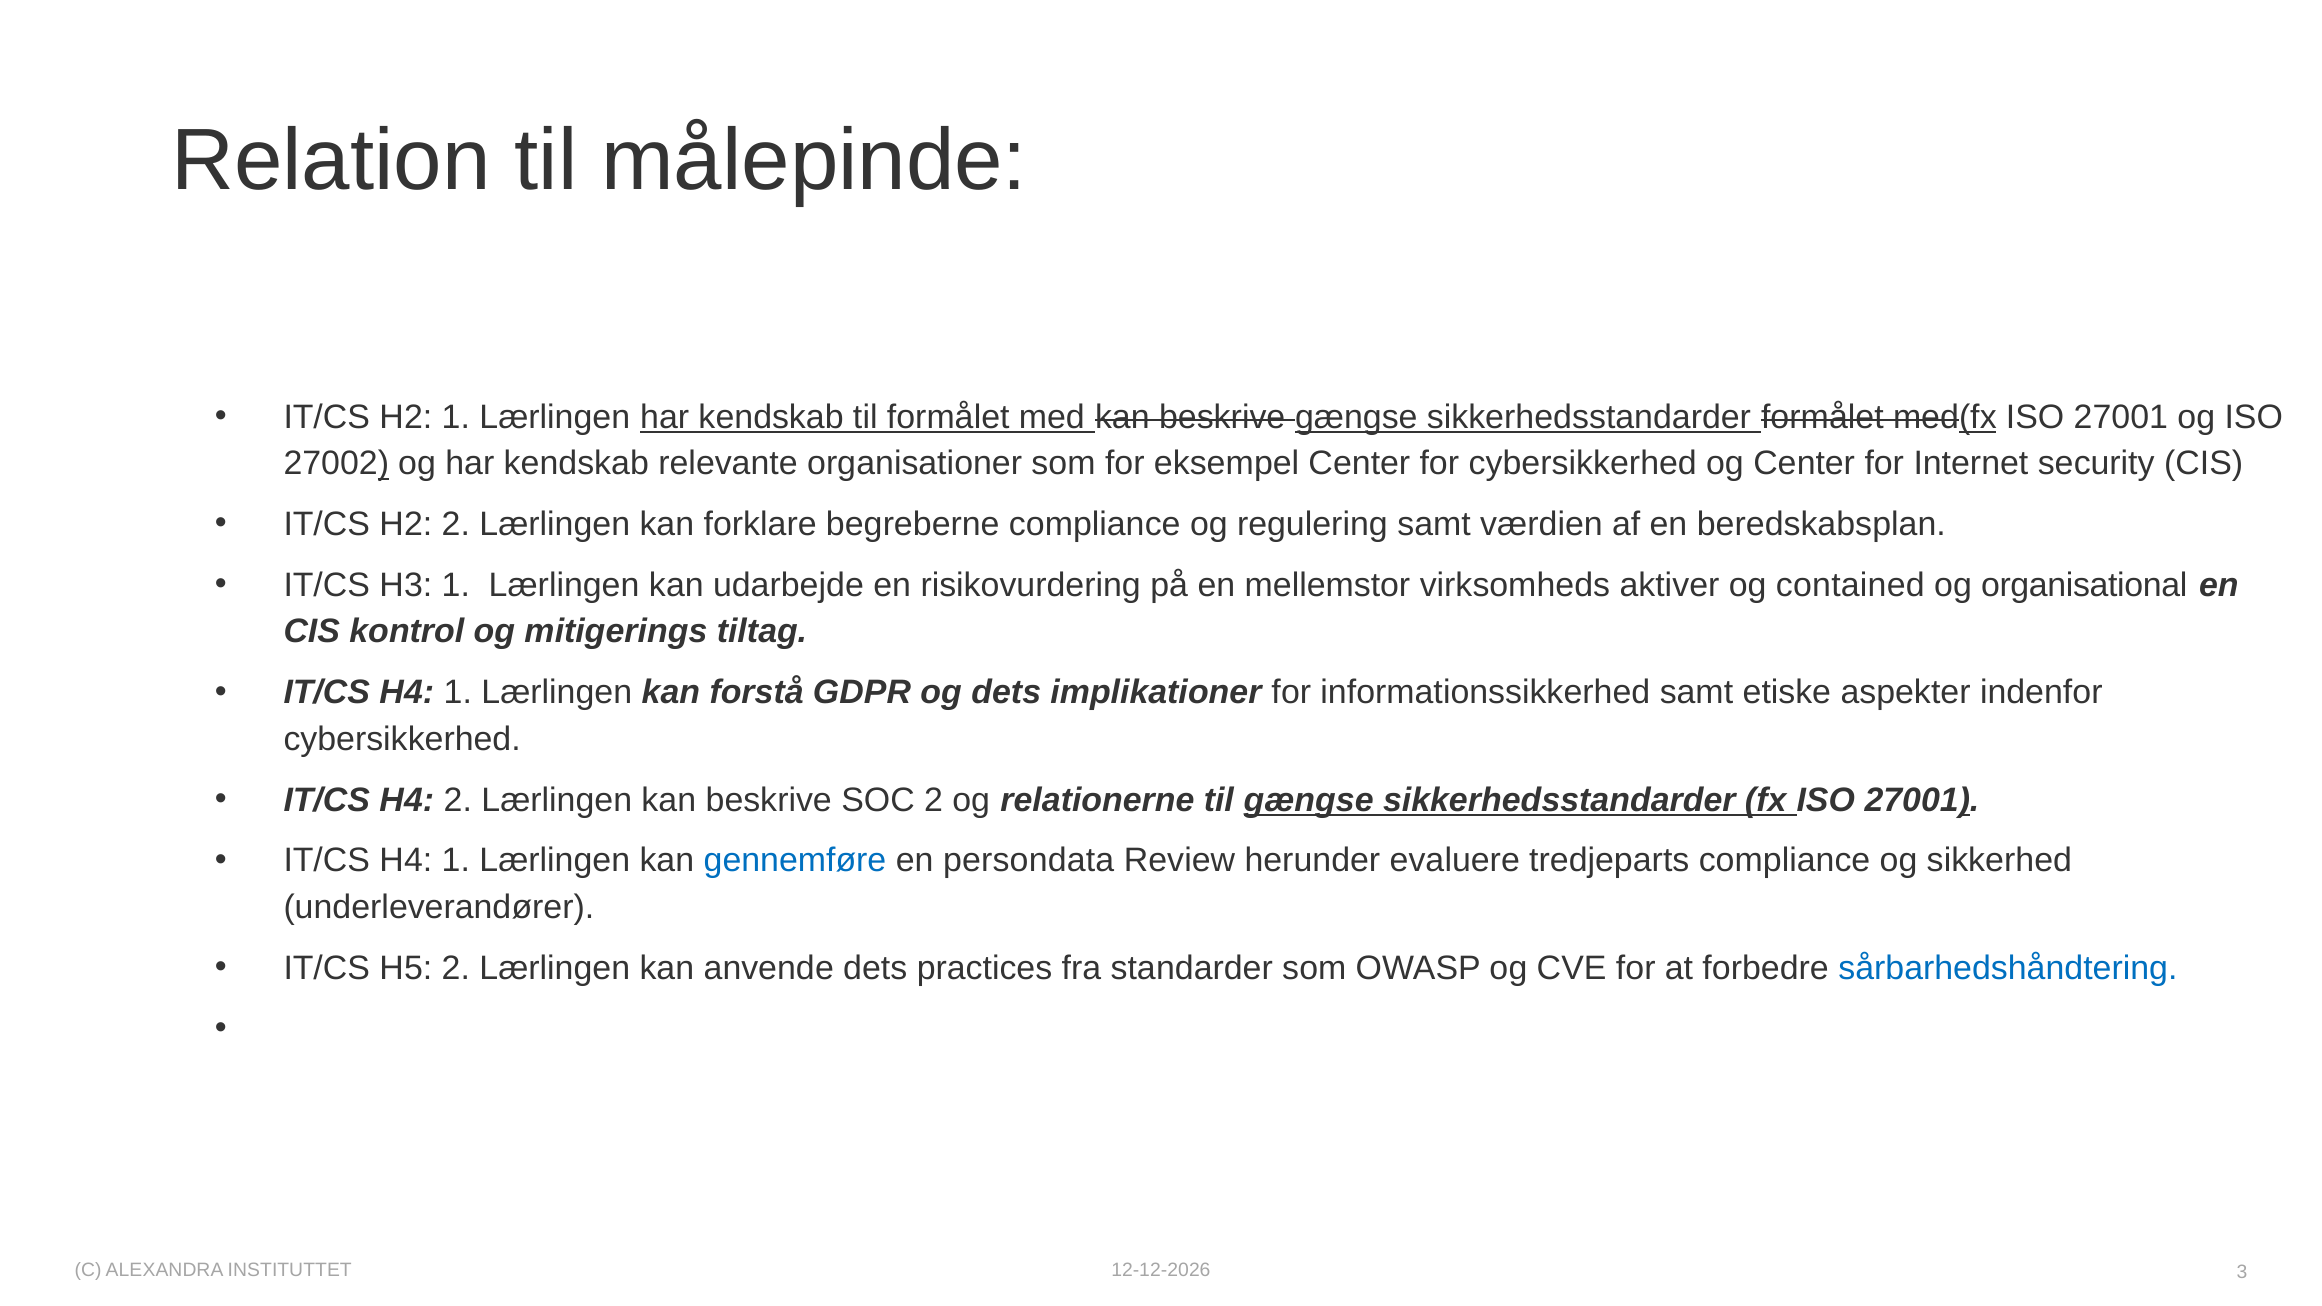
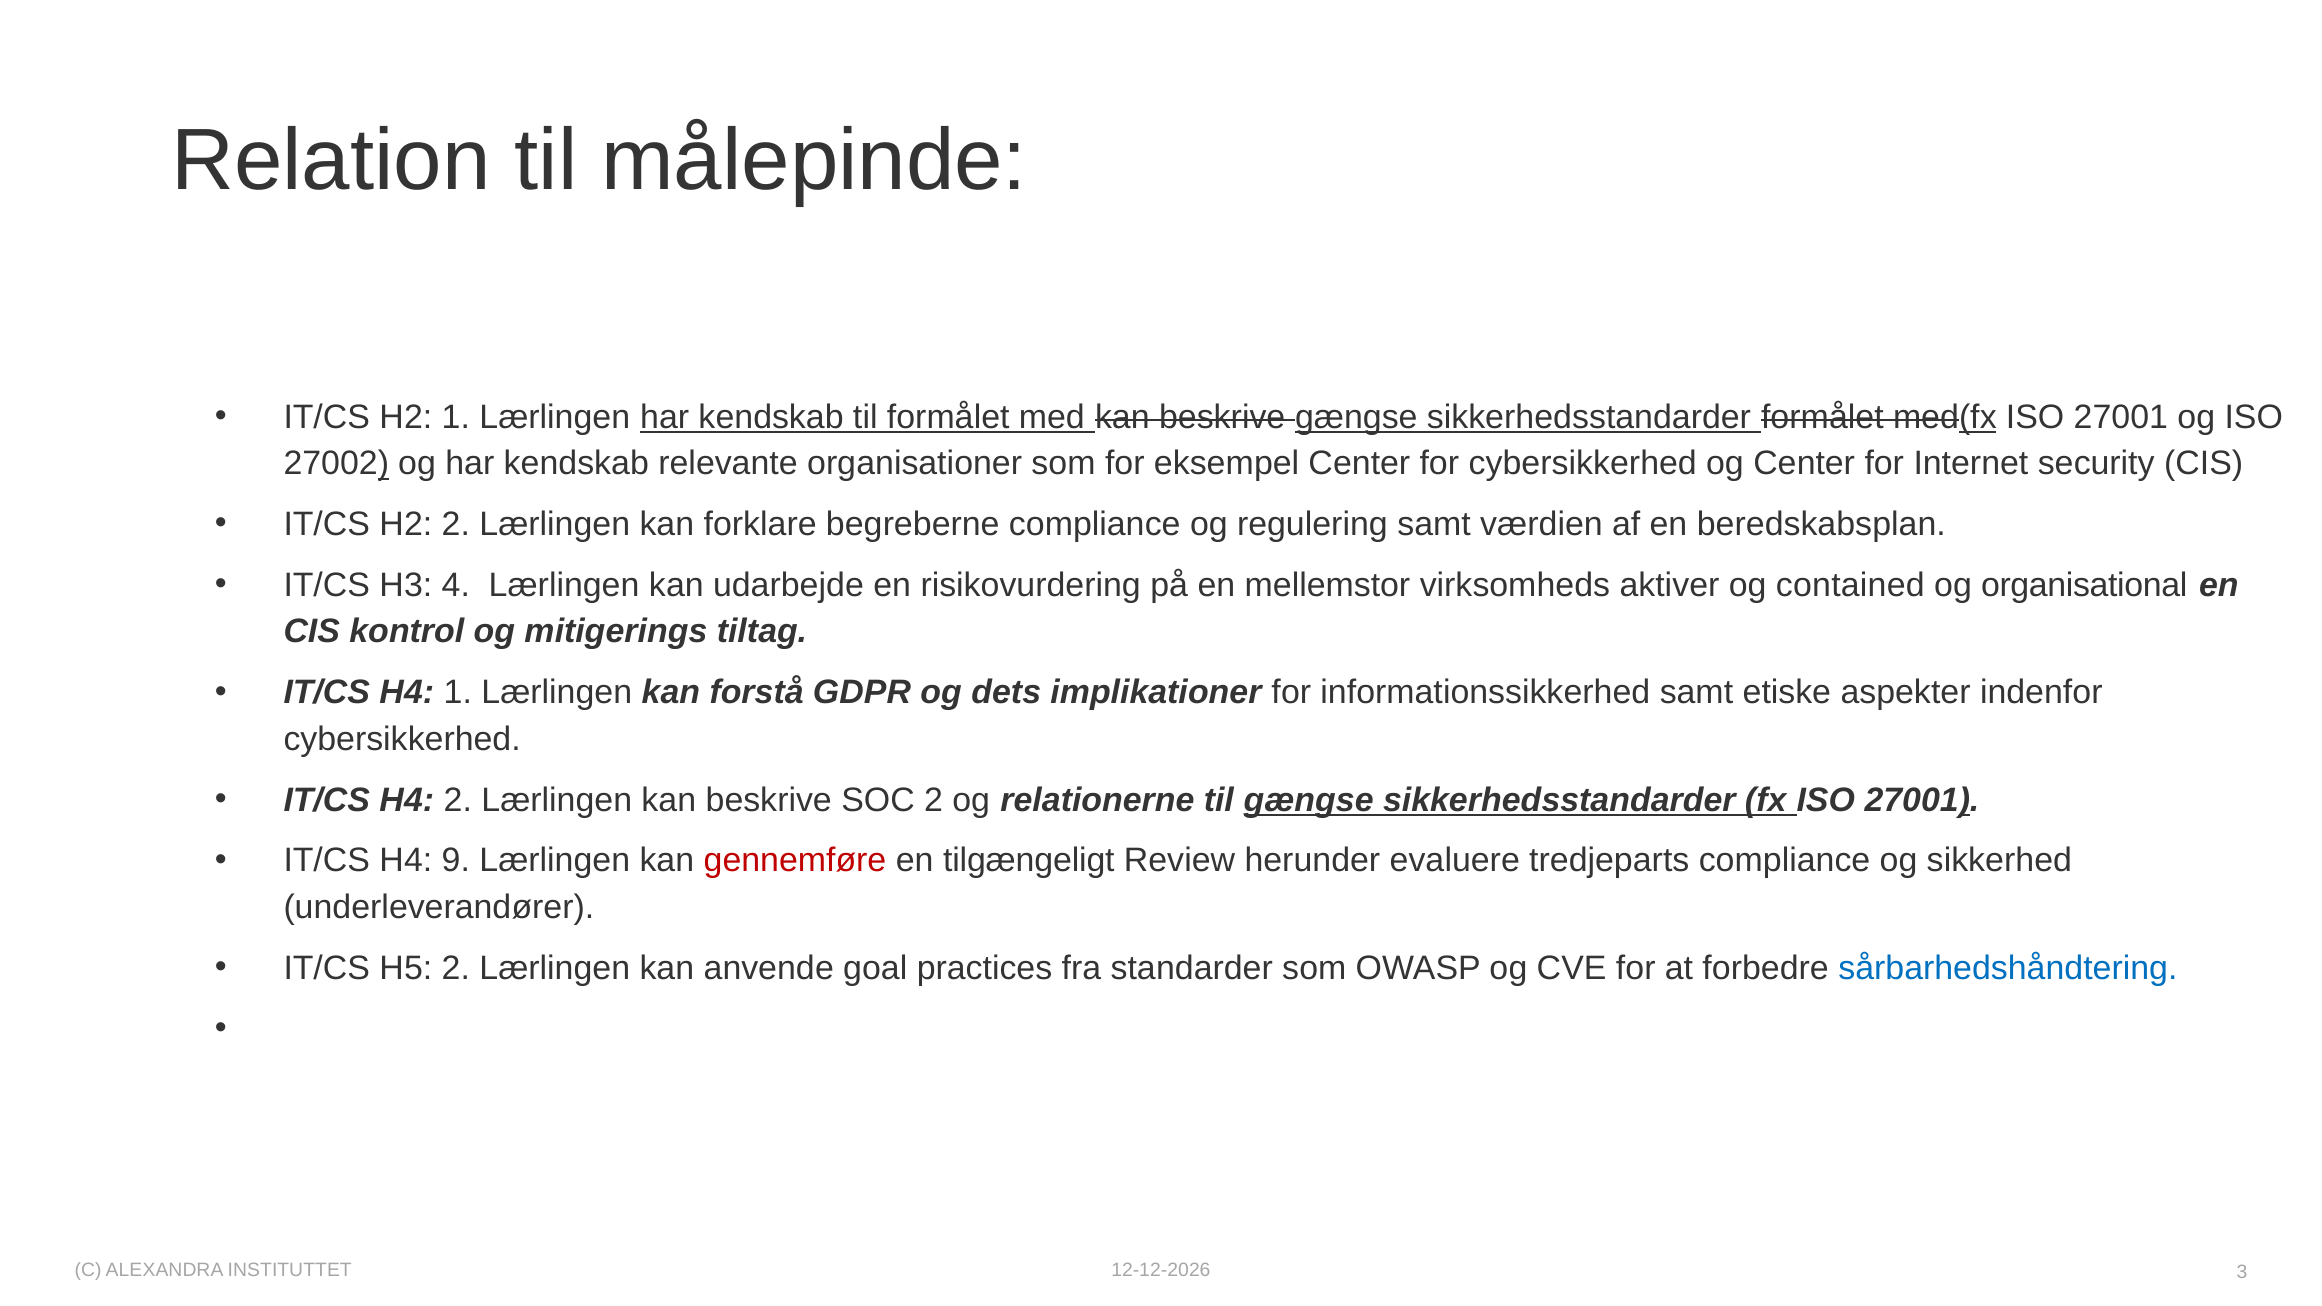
H3 1: 1 -> 4
1 at (456, 861): 1 -> 9
gennemføre colour: blue -> red
persondata: persondata -> tilgængeligt
anvende dets: dets -> goal
